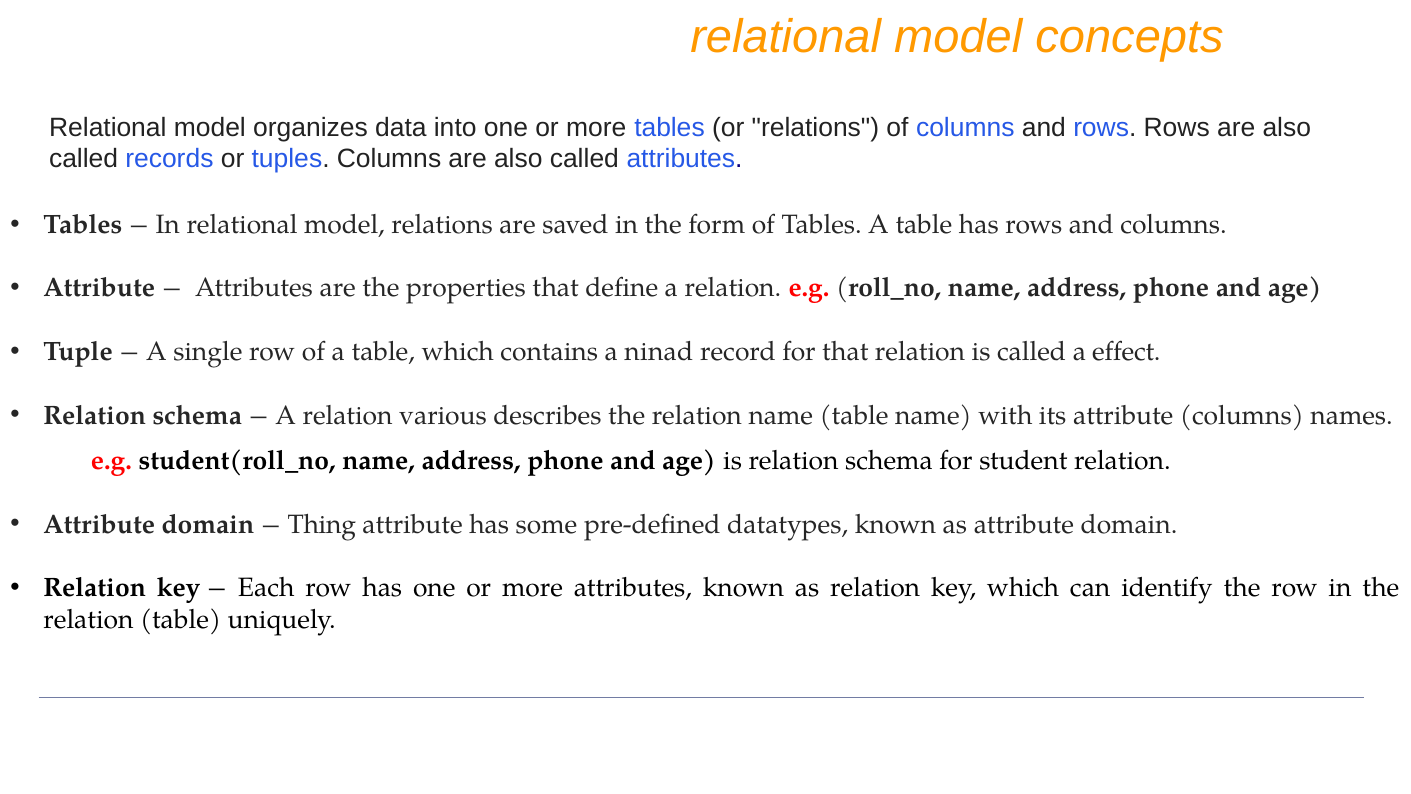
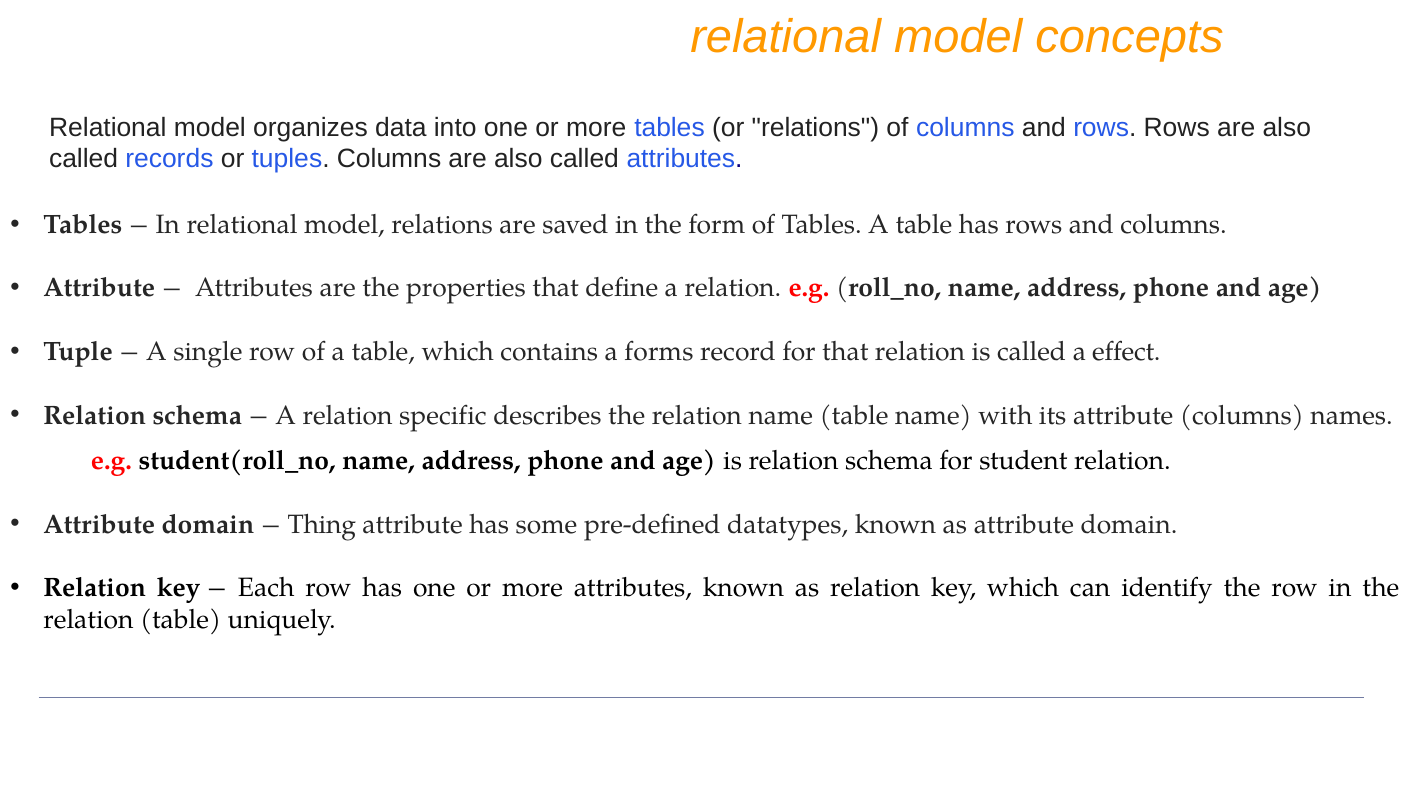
ninad: ninad -> forms
various: various -> specific
